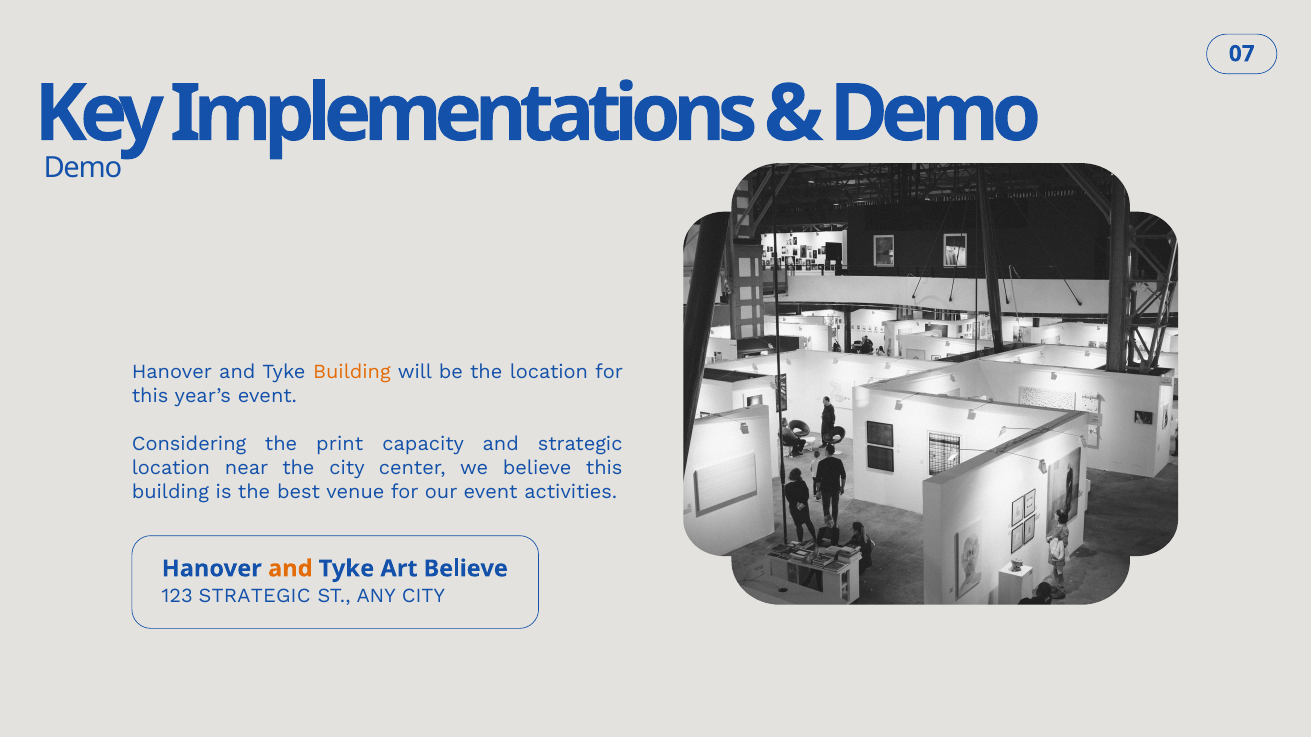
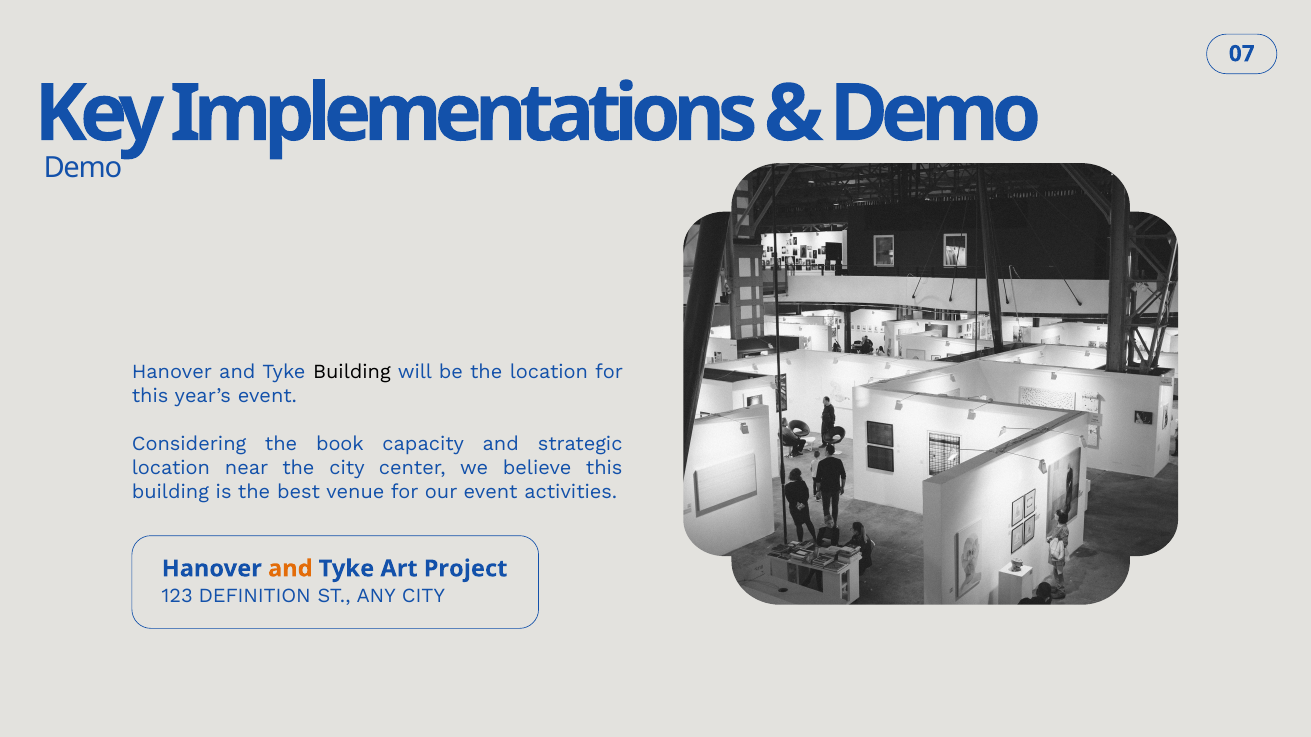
Building at (352, 372) colour: orange -> black
print: print -> book
Art Believe: Believe -> Project
123 STRATEGIC: STRATEGIC -> DEFINITION
